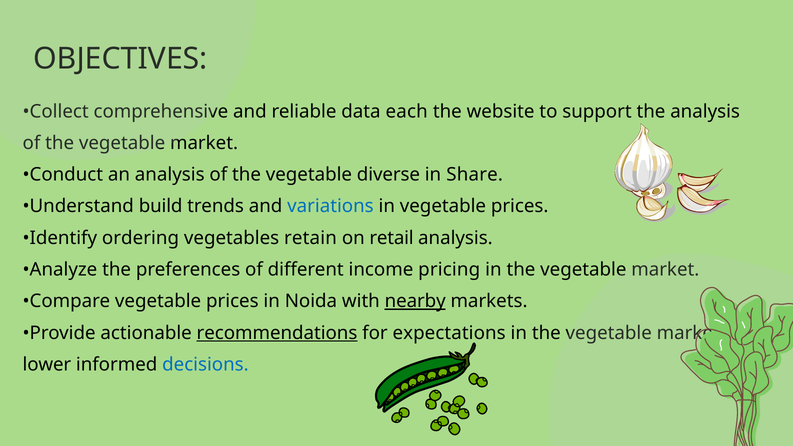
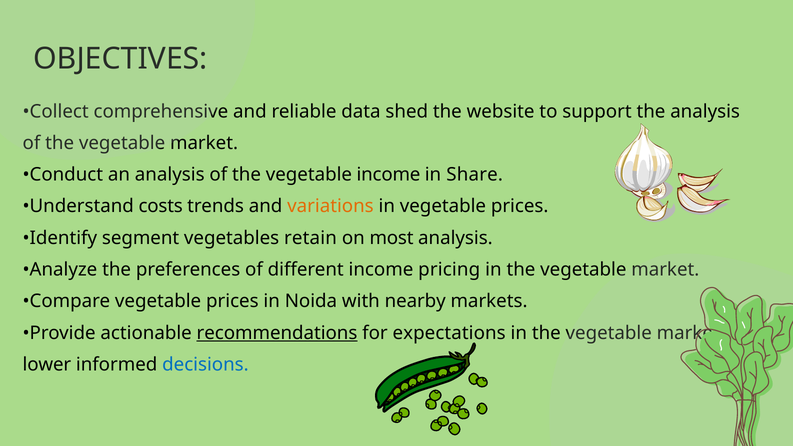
each: each -> shed
vegetable diverse: diverse -> income
build: build -> costs
variations colour: blue -> orange
ordering: ordering -> segment
retail: retail -> most
nearby underline: present -> none
